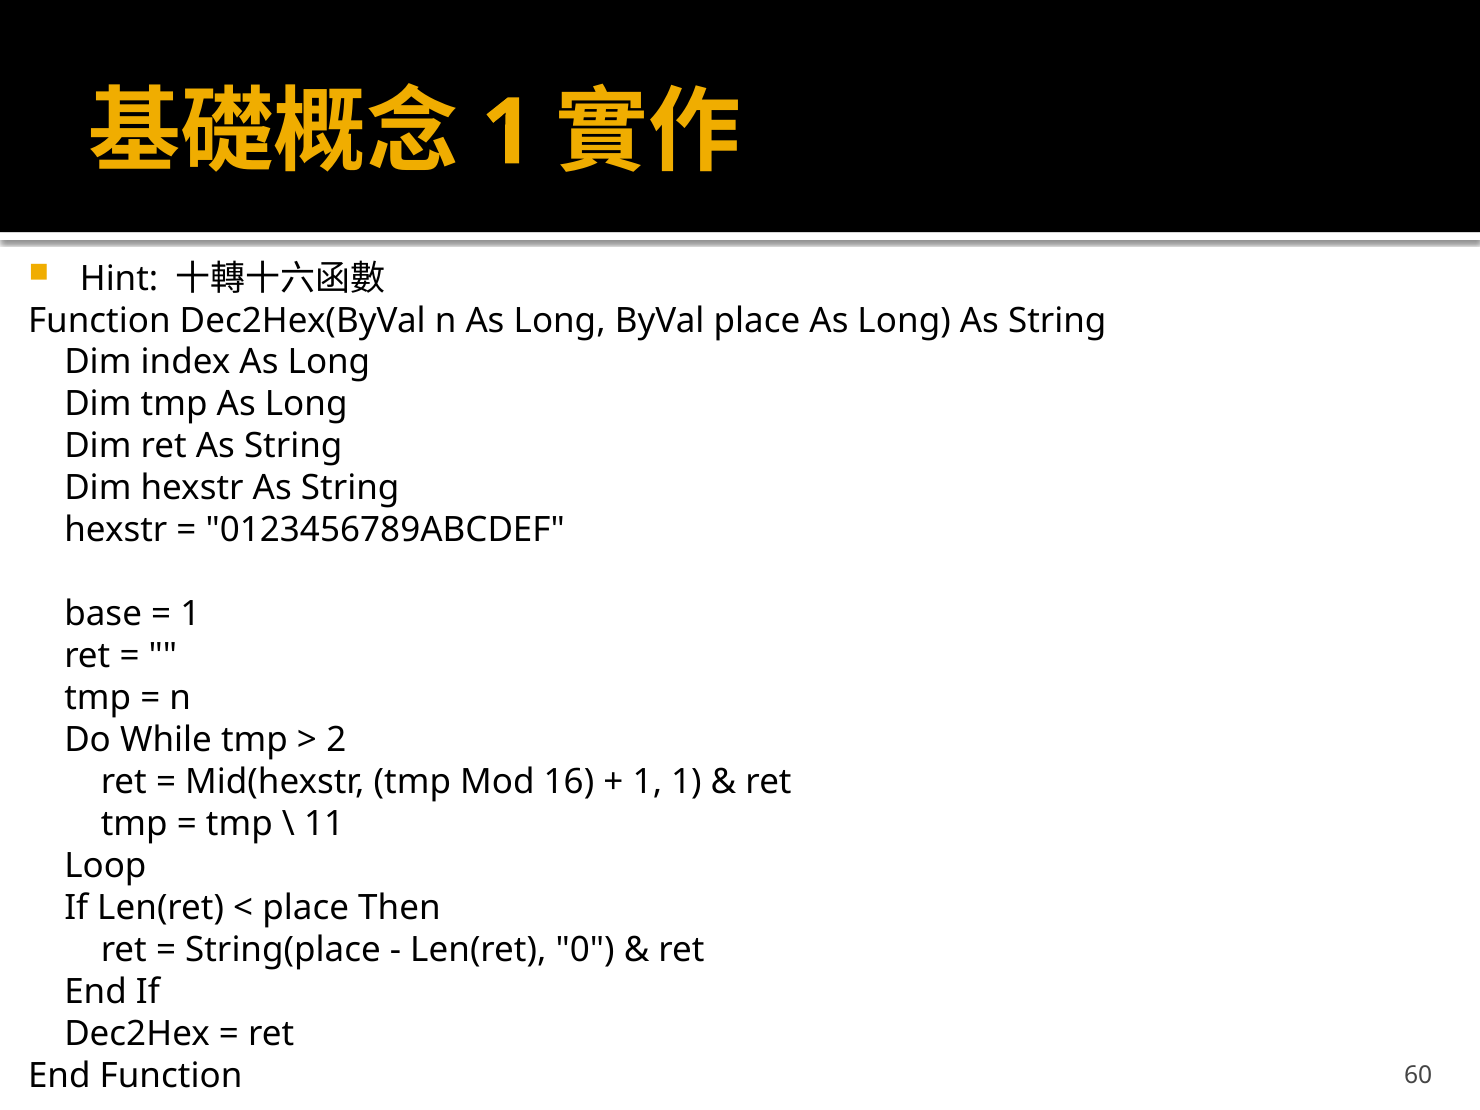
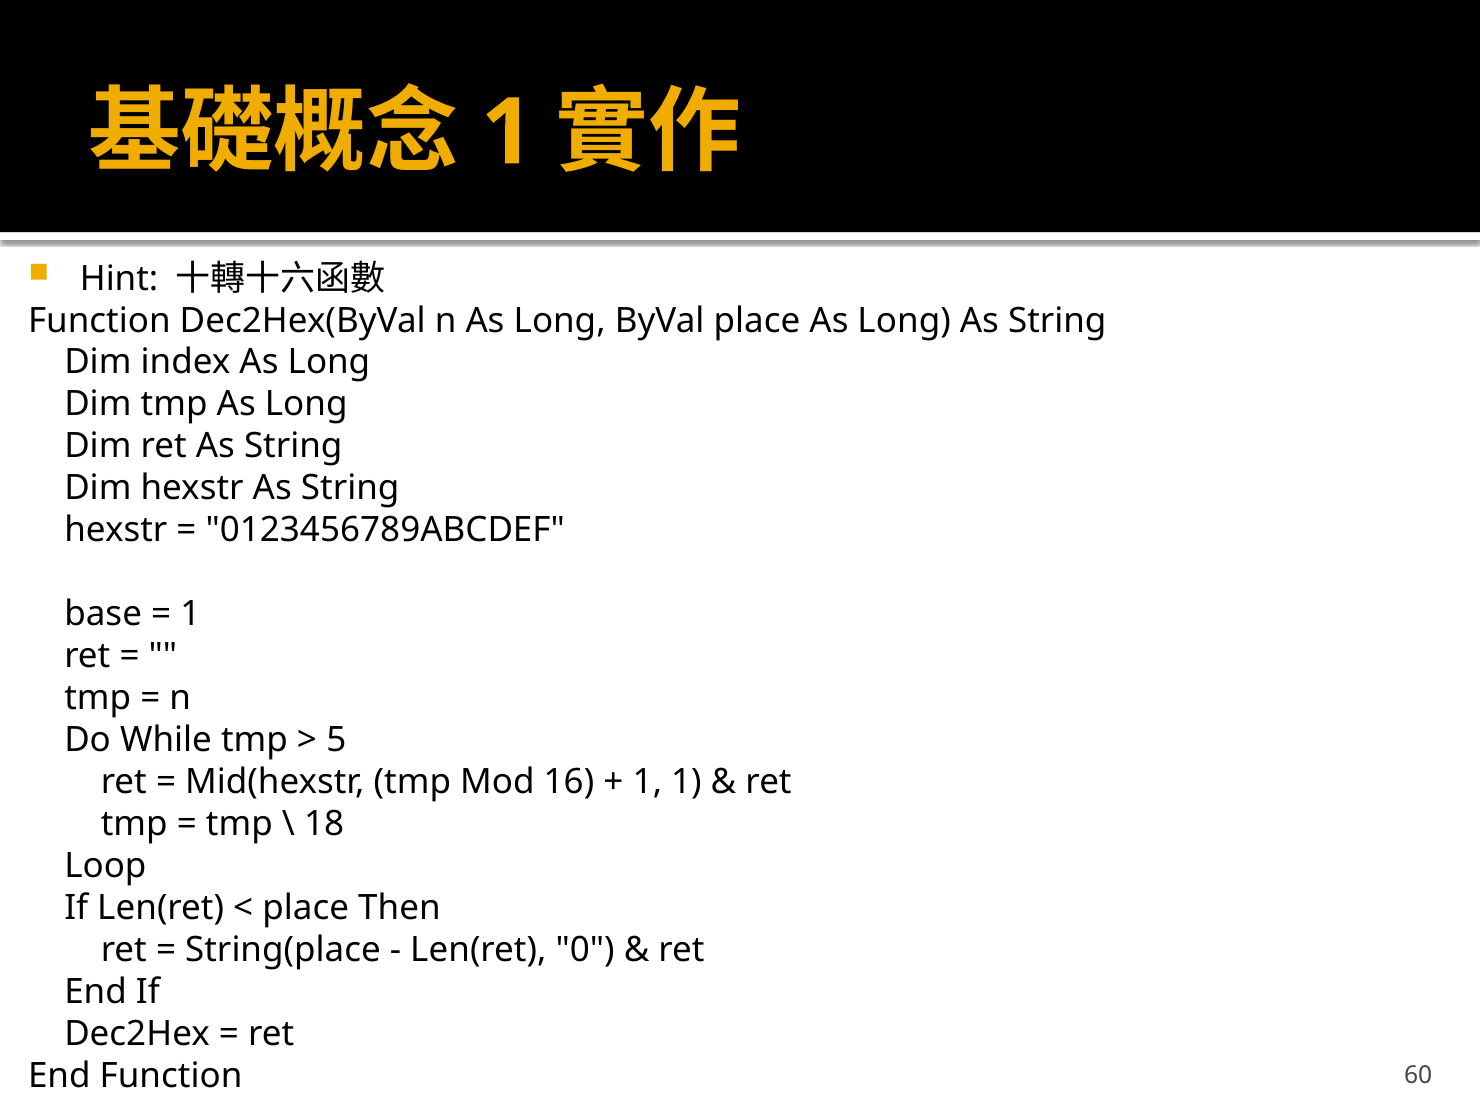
2: 2 -> 5
11: 11 -> 18
